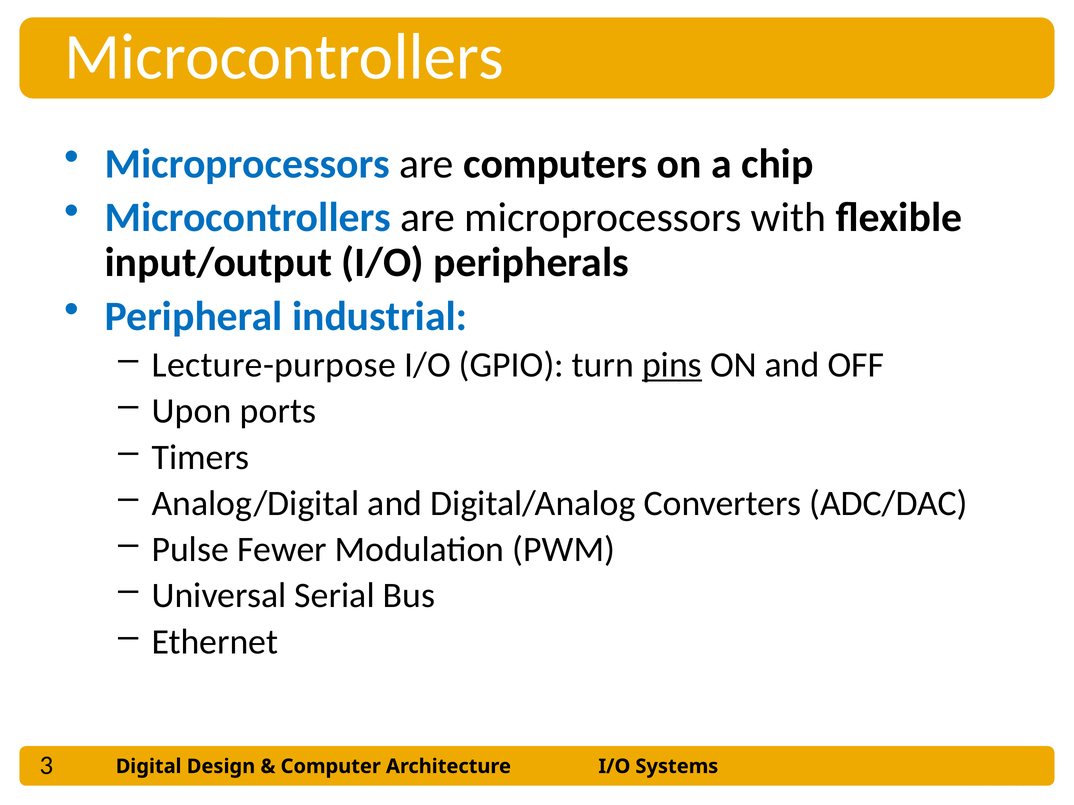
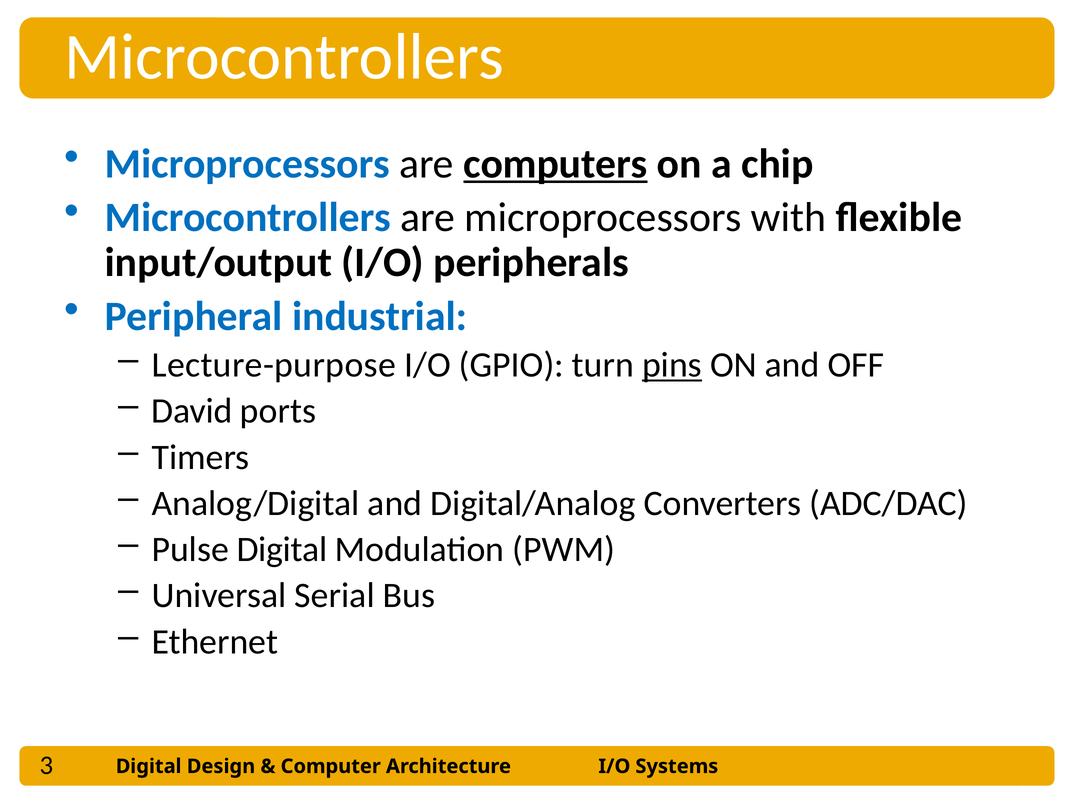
computers underline: none -> present
Upon: Upon -> David
Pulse Fewer: Fewer -> Digital
